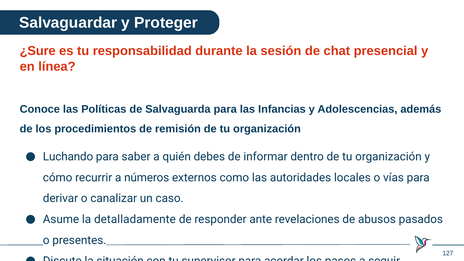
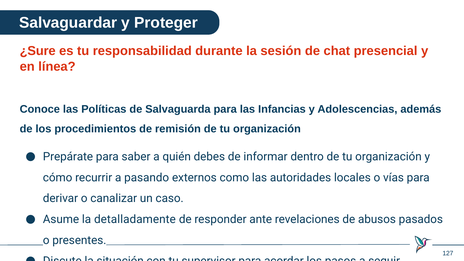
Luchando: Luchando -> Prepárate
números: números -> pasando
